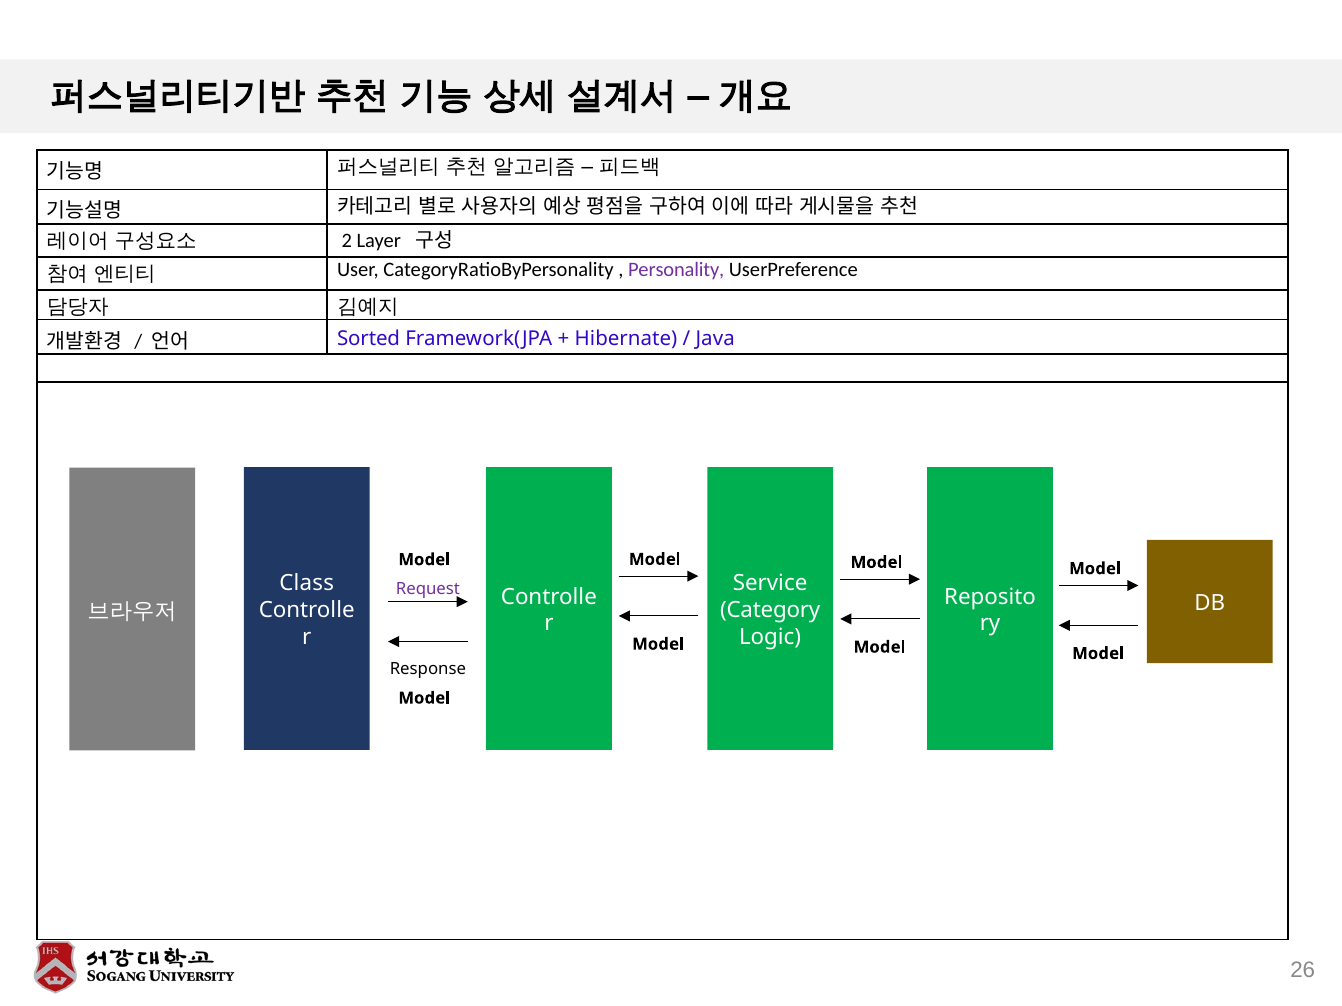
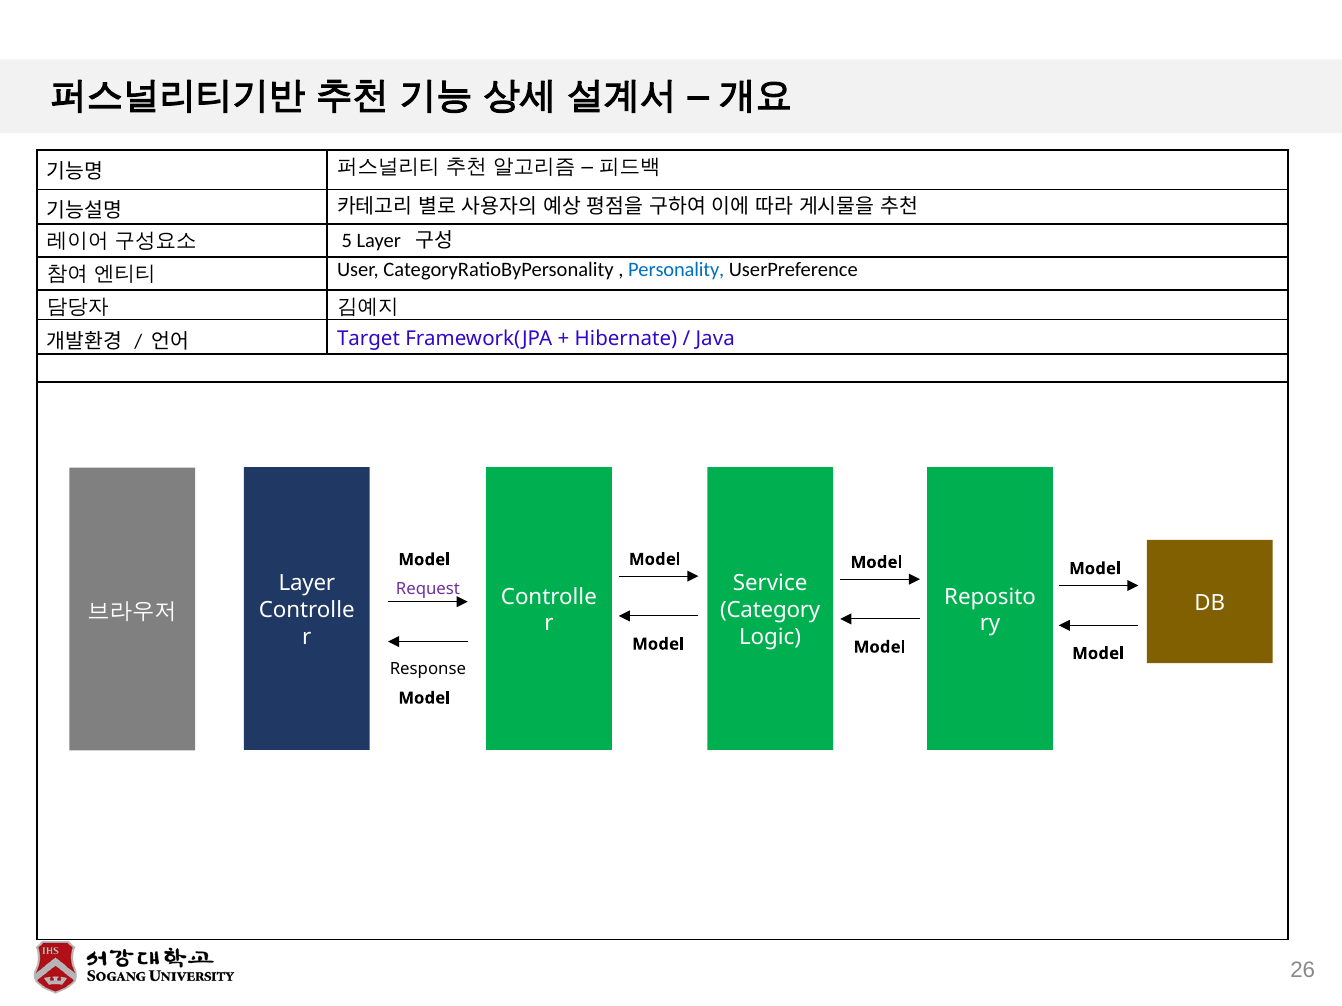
2: 2 -> 5
Personality colour: purple -> blue
Sorted: Sorted -> Target
Class at (307, 584): Class -> Layer
